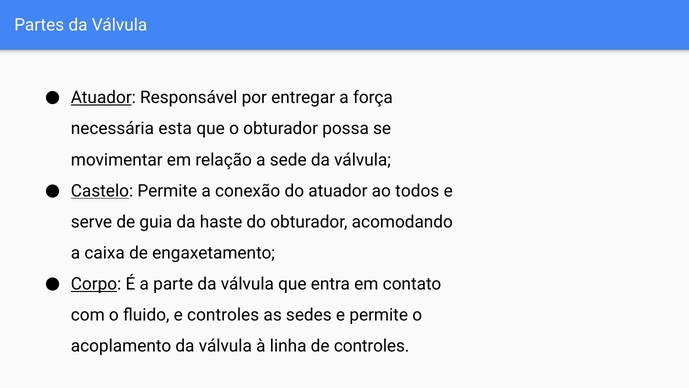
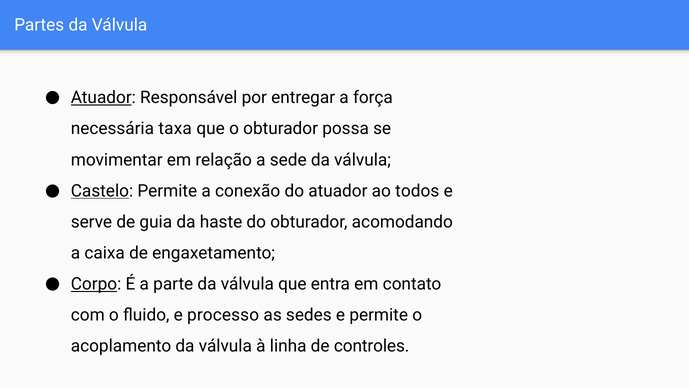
esta: esta -> taxa
e controles: controles -> processo
